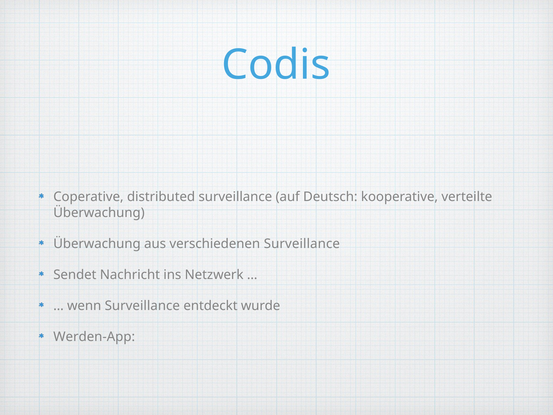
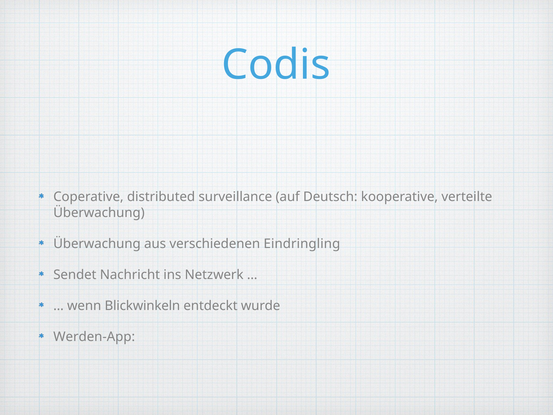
verschiedenen Surveillance: Surveillance -> Eindringling
wenn Surveillance: Surveillance -> Blickwinkeln
